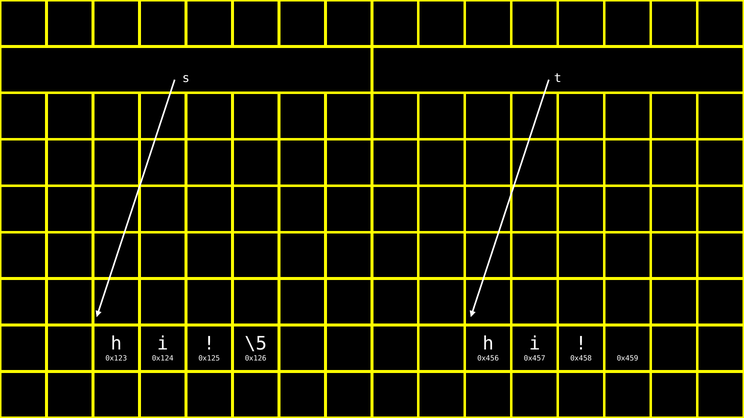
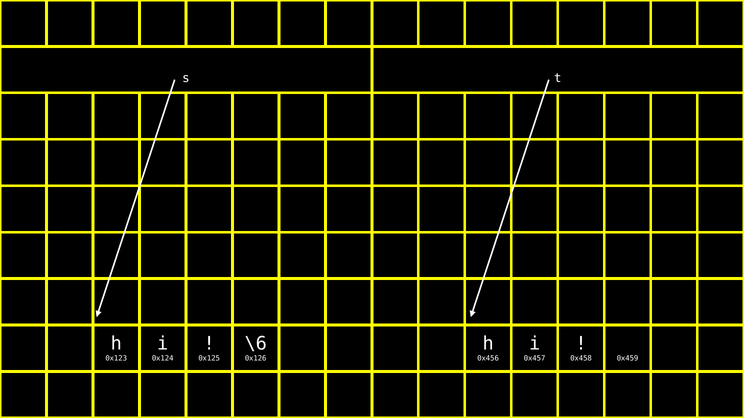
\5: \5 -> \6
